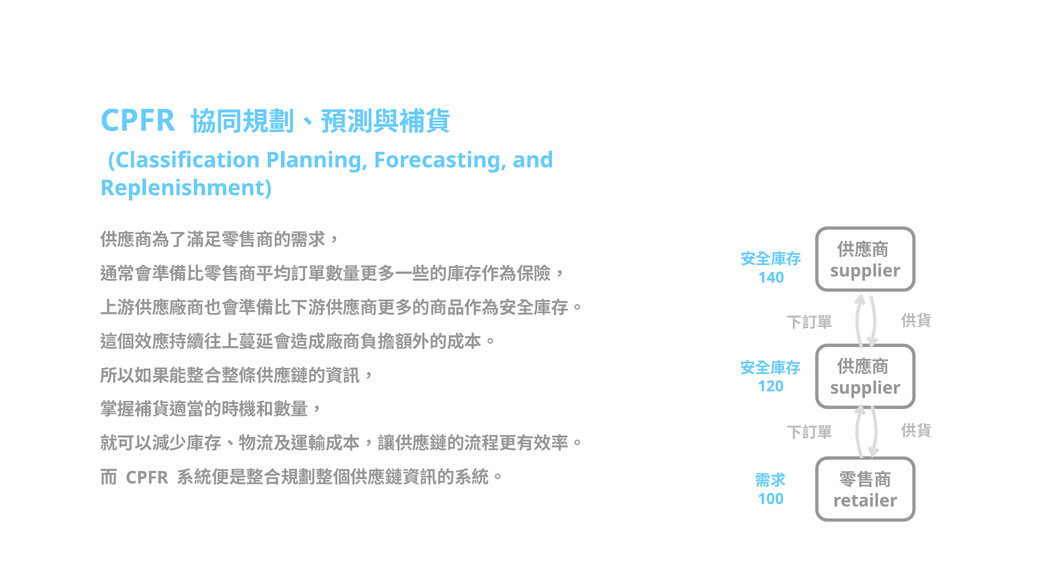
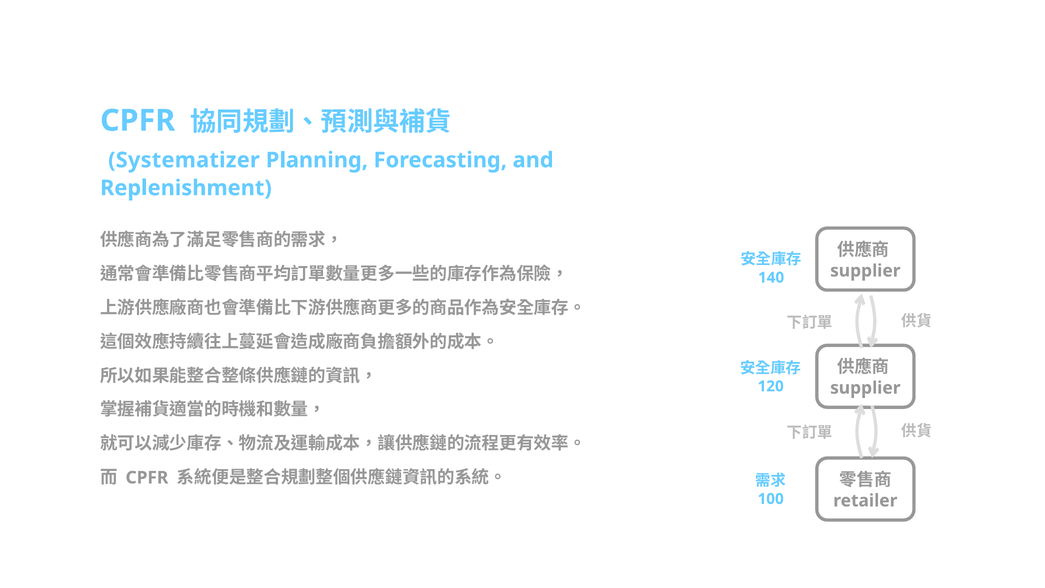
Classification: Classification -> Systematizer
